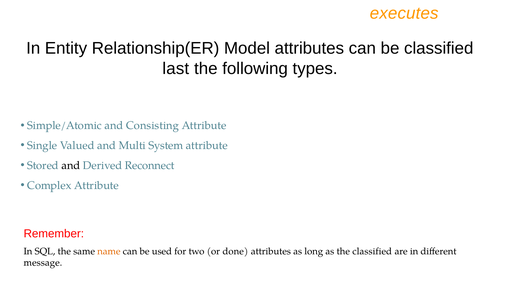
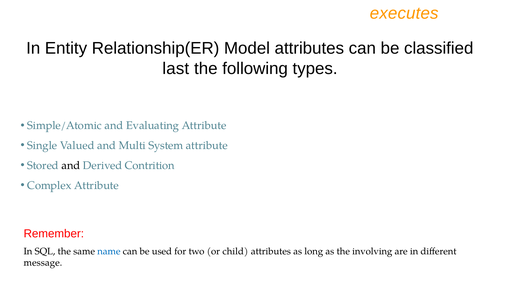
Consisting: Consisting -> Evaluating
Reconnect: Reconnect -> Contrition
name colour: orange -> blue
done: done -> child
the classified: classified -> involving
